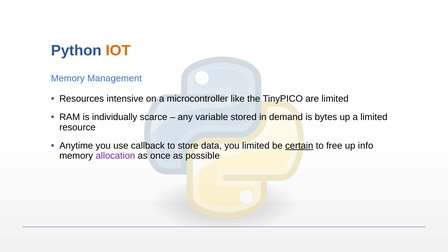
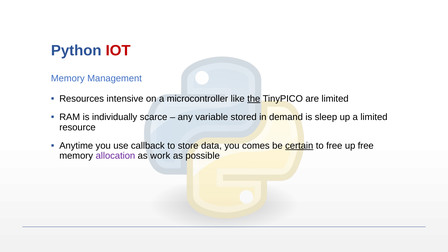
IOT colour: orange -> red
the underline: none -> present
bytes: bytes -> sleep
you limited: limited -> comes
up info: info -> free
once: once -> work
